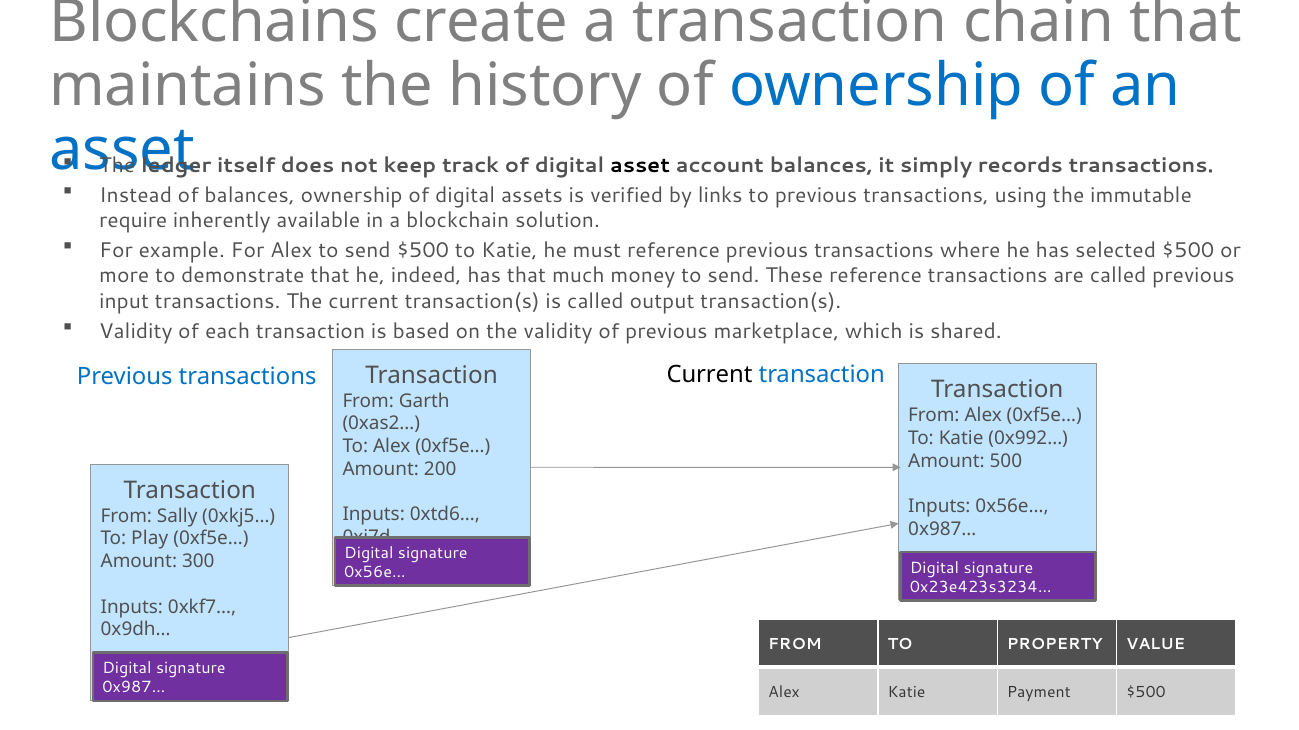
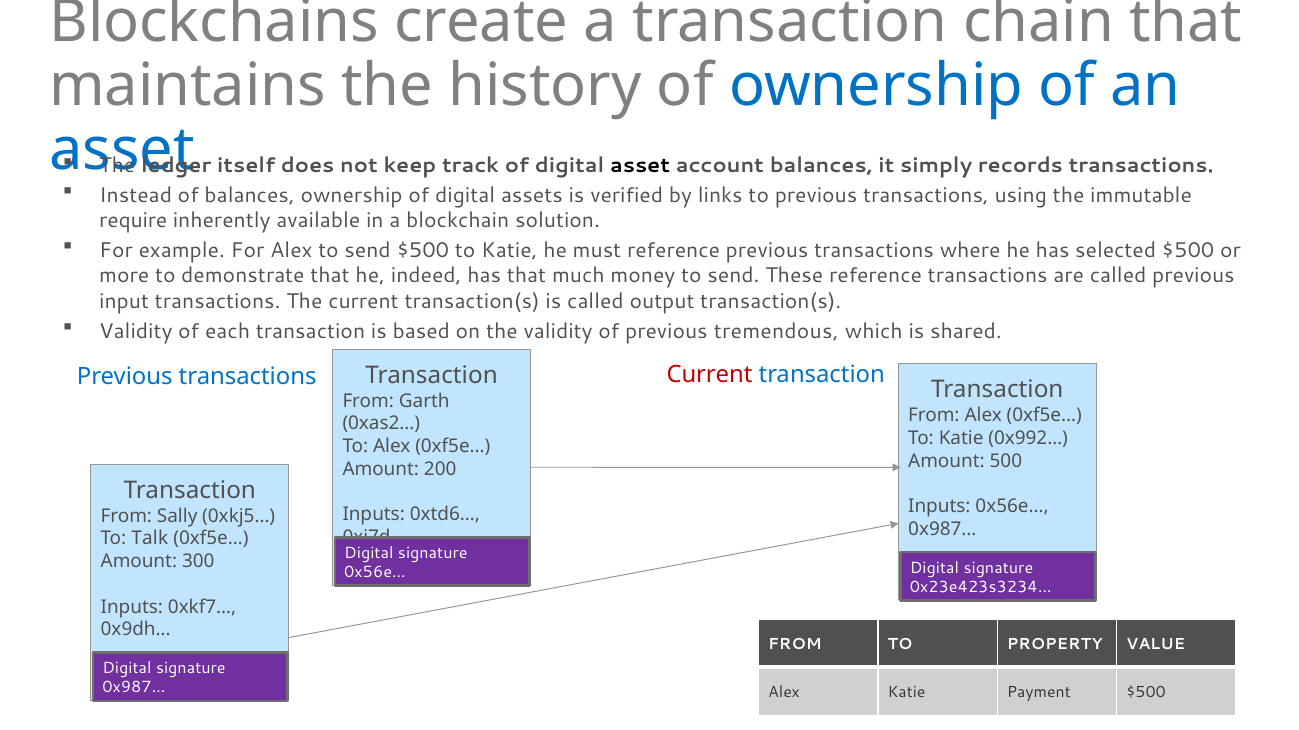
marketplace: marketplace -> tremendous
Current at (709, 375) colour: black -> red
Play: Play -> Talk
